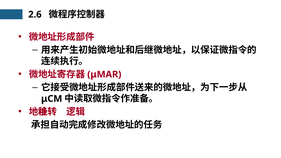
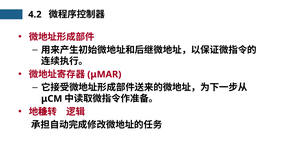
2.6: 2.6 -> 4.2
